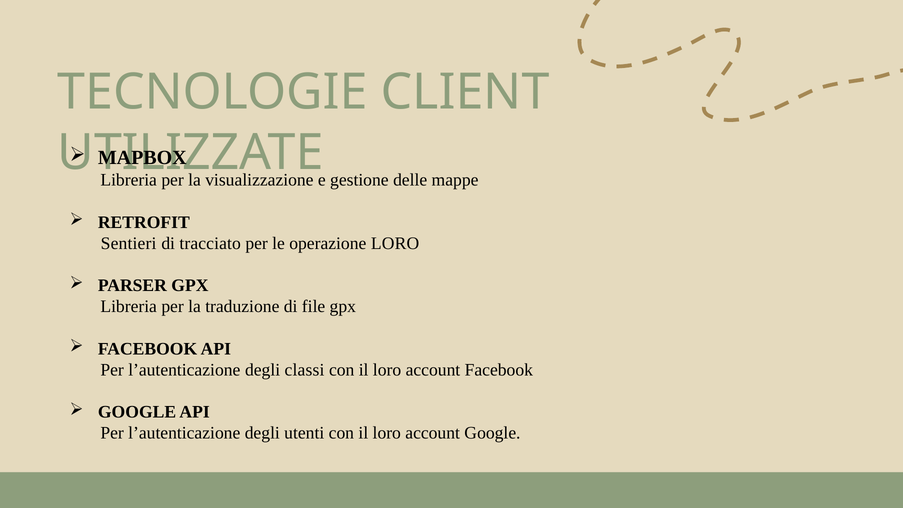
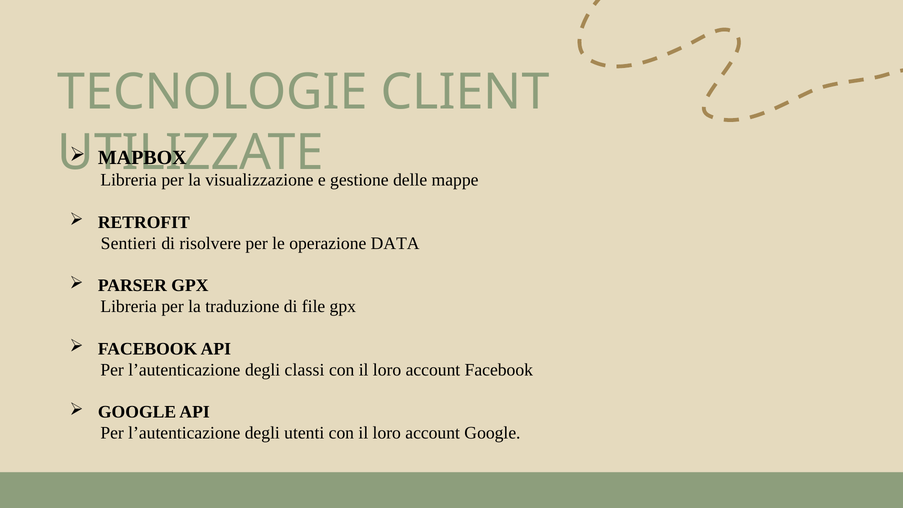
tracciato: tracciato -> risolvere
operazione LORO: LORO -> DATA
